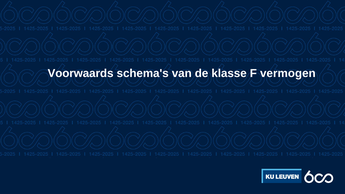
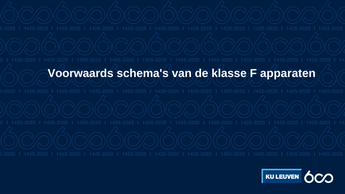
vermogen: vermogen -> apparaten
